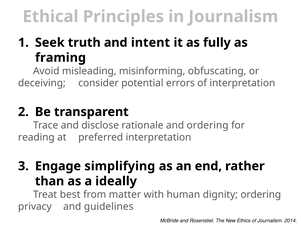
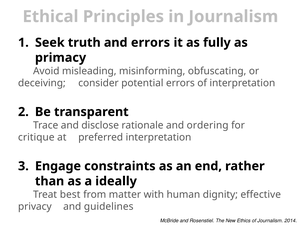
and intent: intent -> errors
framing: framing -> primacy
reading: reading -> critique
simplifying: simplifying -> constraints
dignity ordering: ordering -> effective
